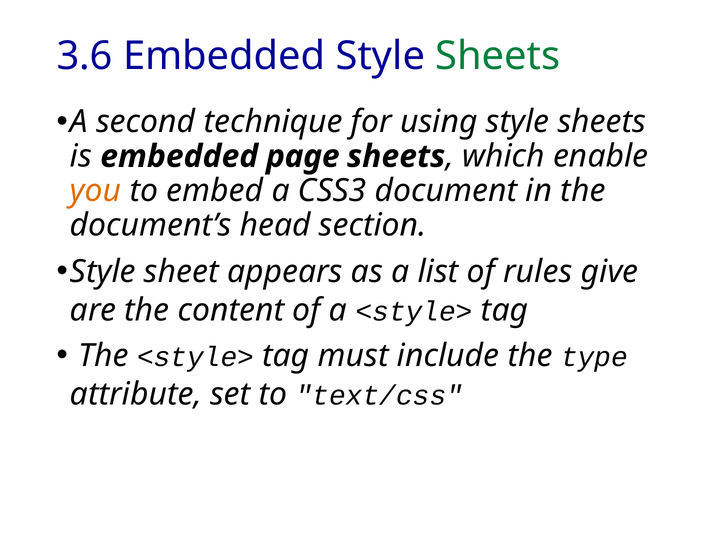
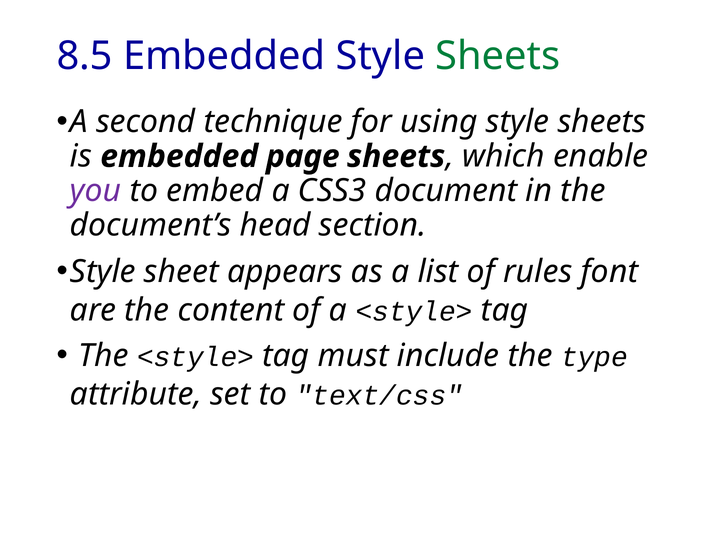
3.6: 3.6 -> 8.5
you colour: orange -> purple
give: give -> font
